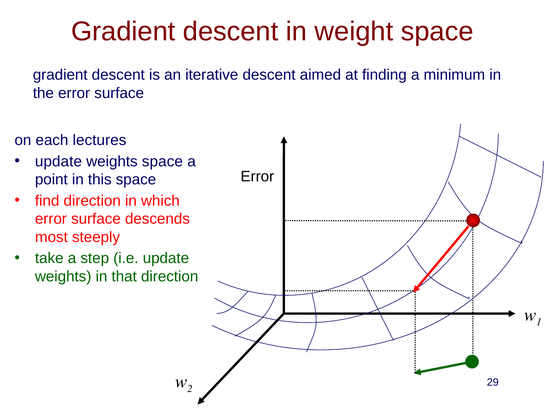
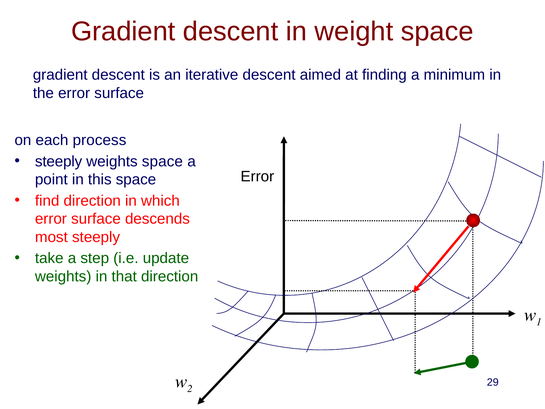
lectures: lectures -> process
update at (58, 161): update -> steeply
